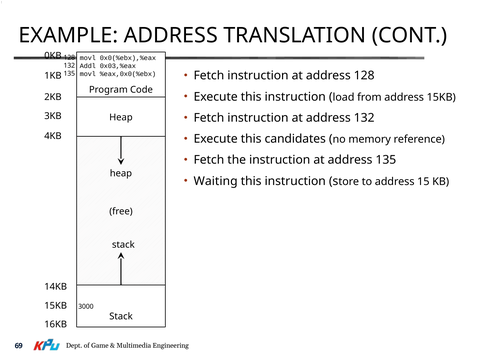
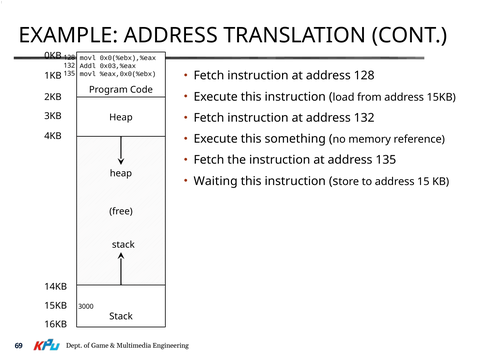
candidates: candidates -> something
